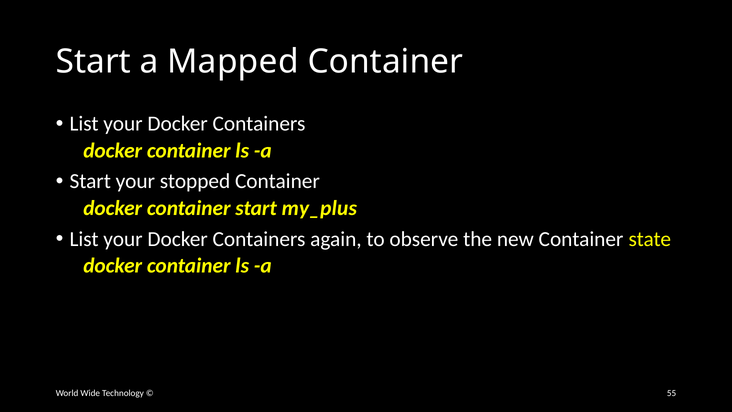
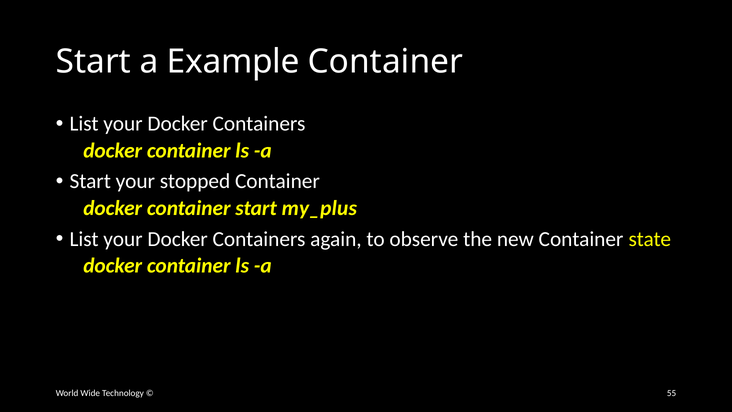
Mapped: Mapped -> Example
